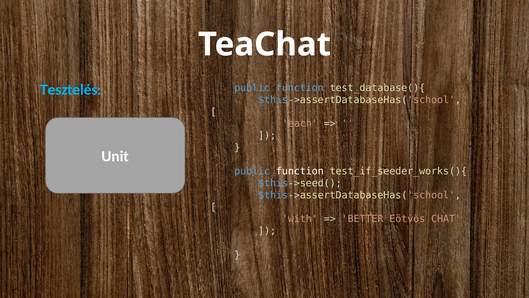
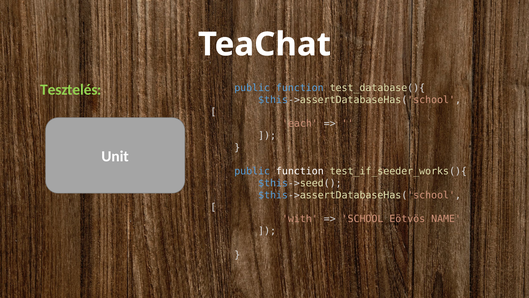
Tesztelés colour: light blue -> light green
BETTER: BETTER -> SCHOOL
CHAT: CHAT -> NAME
